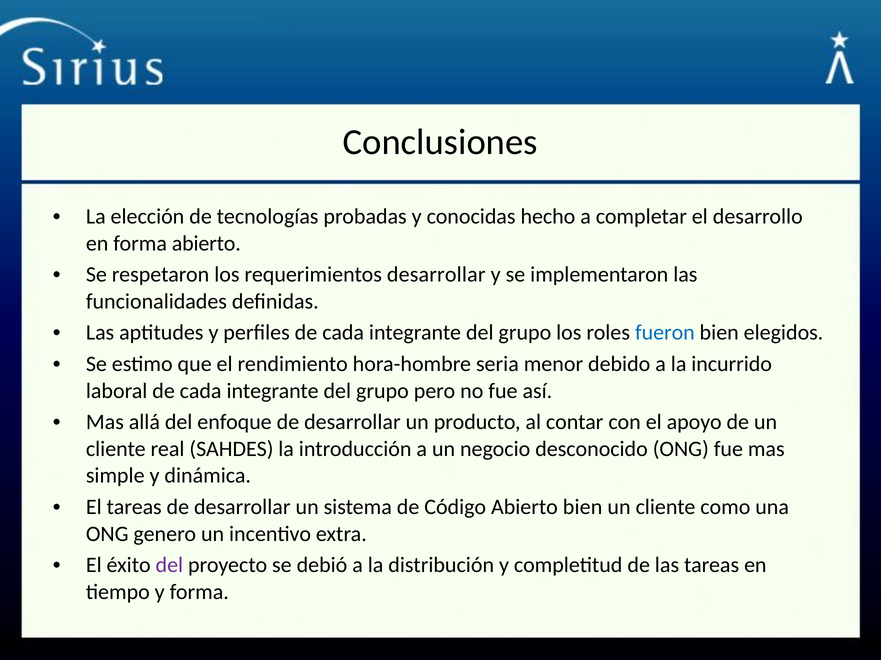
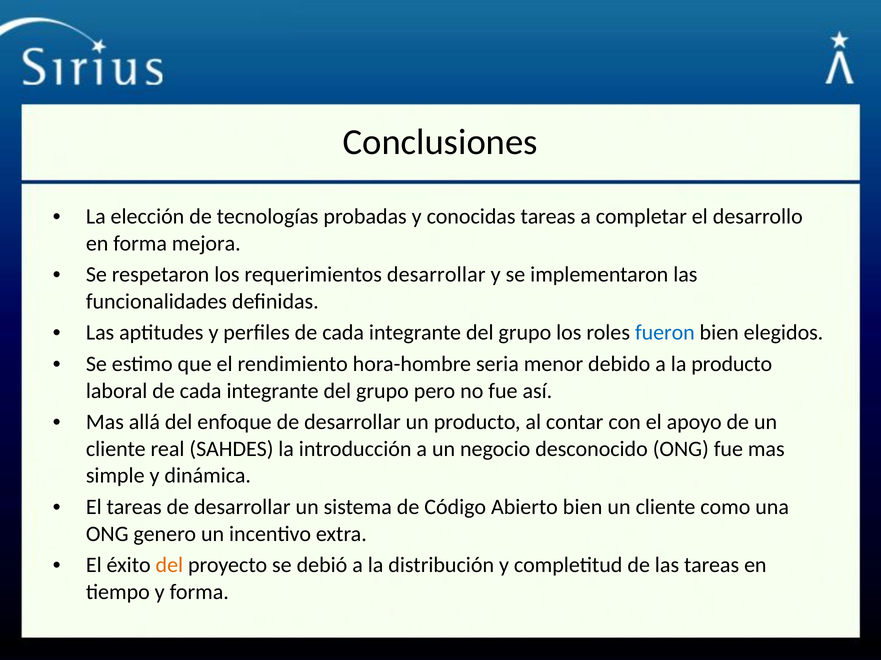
conocidas hecho: hecho -> tareas
forma abierto: abierto -> mejora
la incurrido: incurrido -> producto
del at (169, 566) colour: purple -> orange
